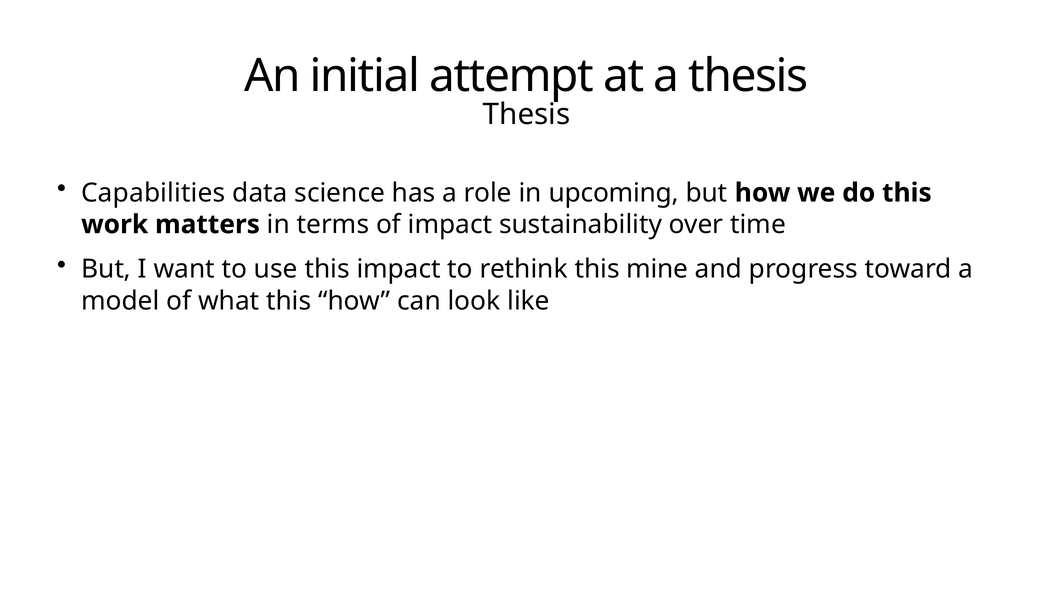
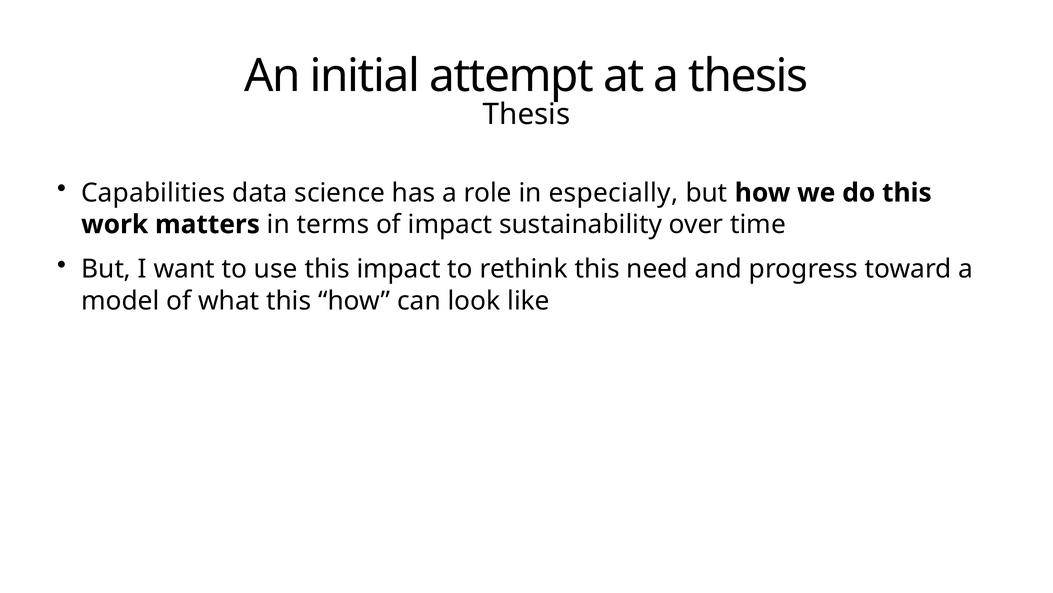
upcoming: upcoming -> especially
mine: mine -> need
